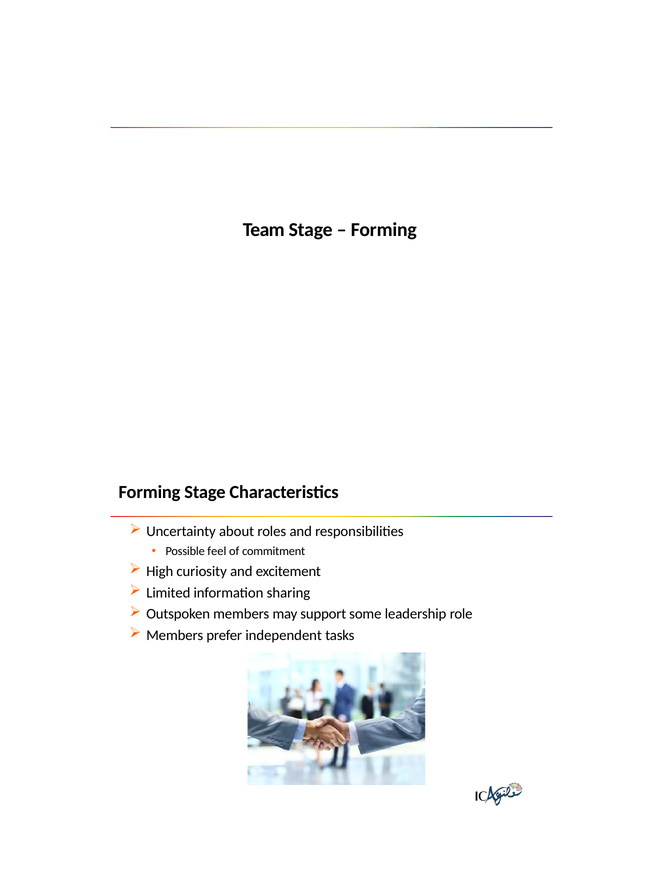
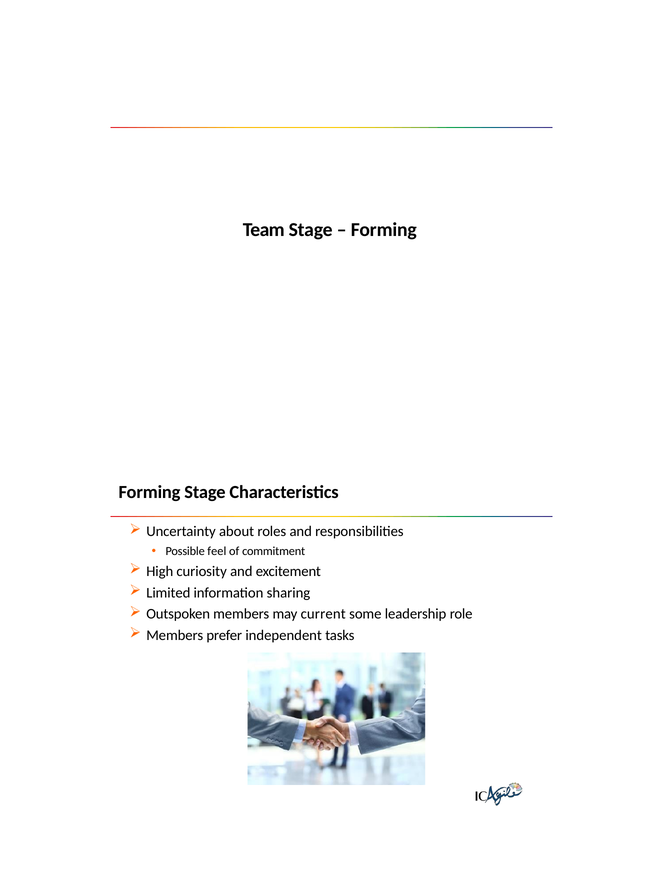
support: support -> current
